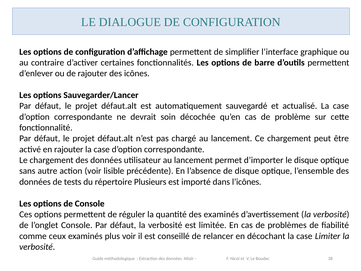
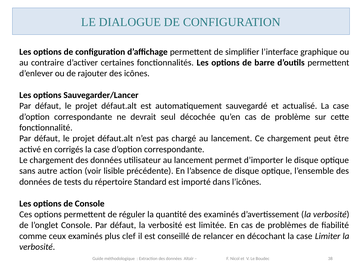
soin: soin -> seul
en rajouter: rajouter -> corrigés
Plusieurs: Plusieurs -> Standard
plus voir: voir -> clef
